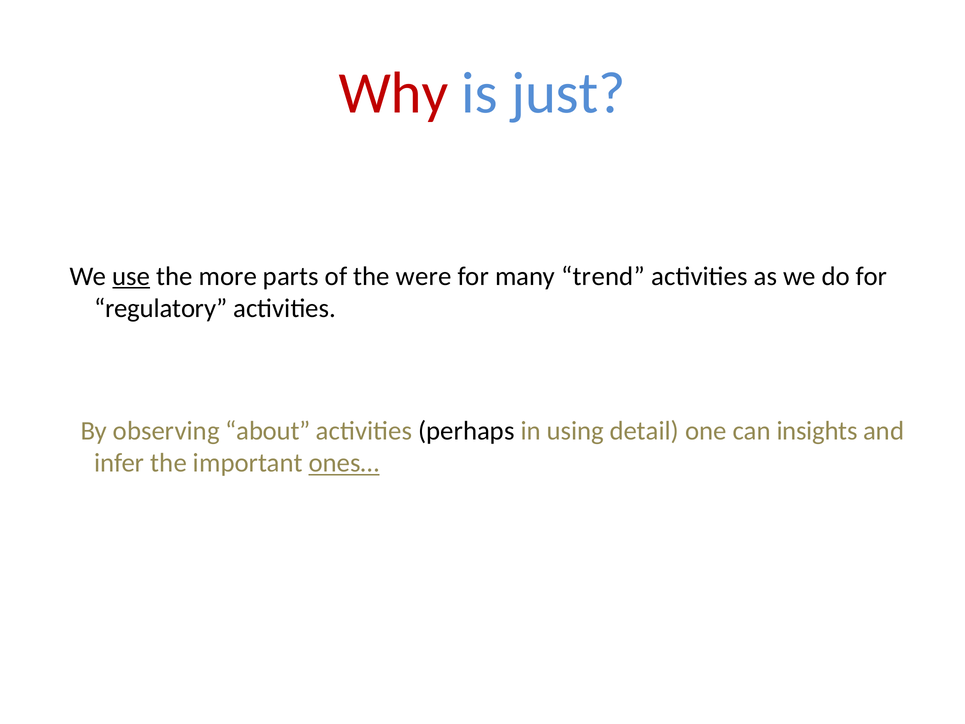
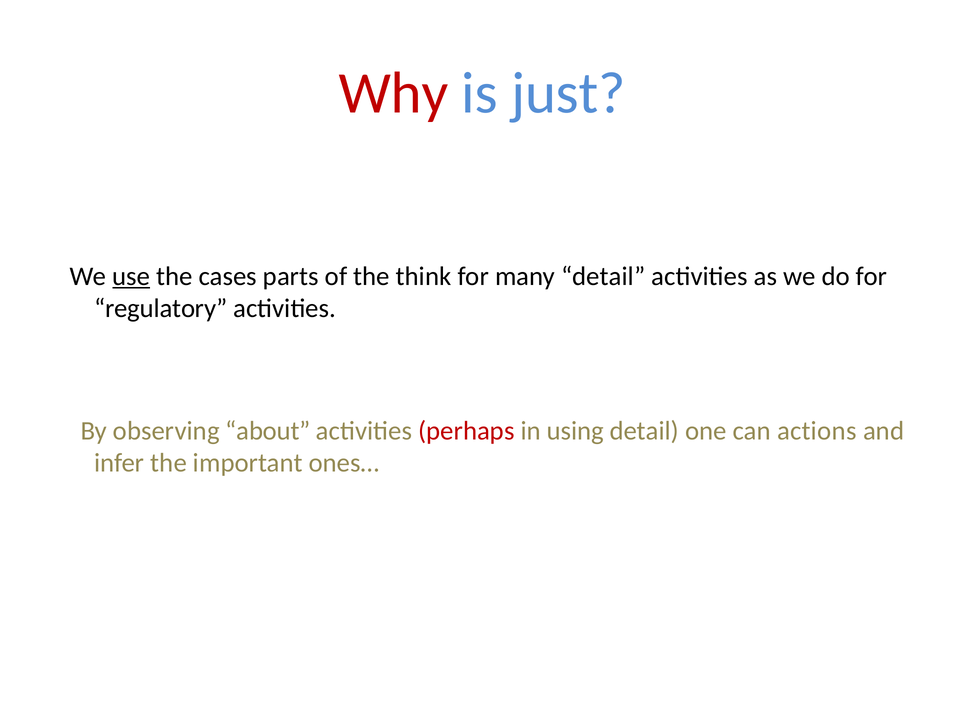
more: more -> cases
were: were -> think
many trend: trend -> detail
perhaps colour: black -> red
insights: insights -> actions
ones… underline: present -> none
